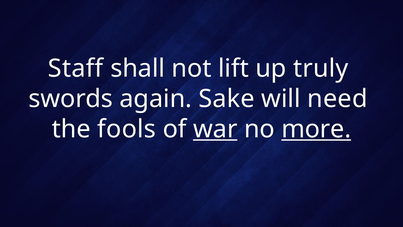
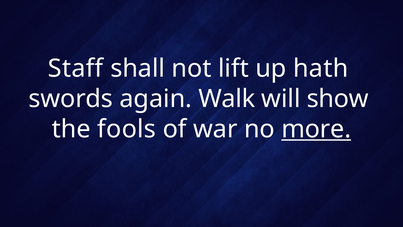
truly: truly -> hath
Sake: Sake -> Walk
need: need -> show
war underline: present -> none
